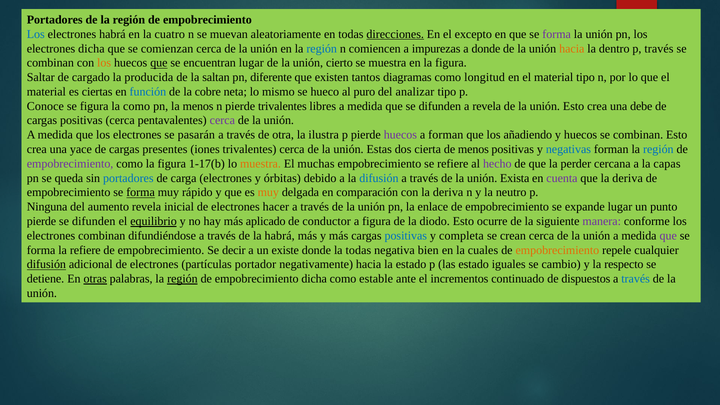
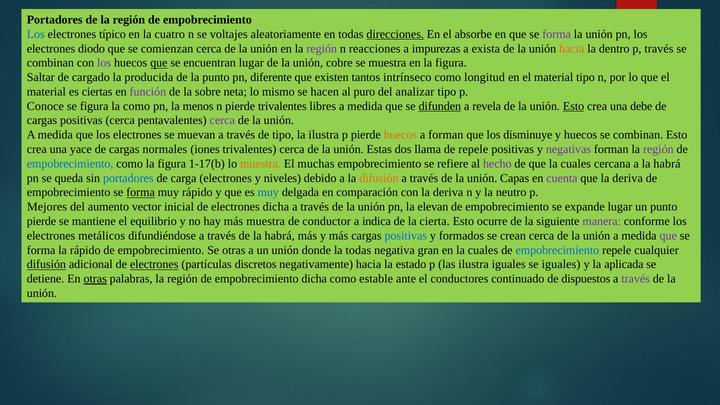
electrones habrá: habrá -> típico
muevan: muevan -> voltajes
excepto: excepto -> absorbe
electrones dicha: dicha -> diodo
región at (322, 49) colour: blue -> purple
comiencen: comiencen -> reacciones
a donde: donde -> exista
los at (104, 63) colour: orange -> purple
cierto: cierto -> cobre
la saltan: saltan -> punto
diagramas: diagramas -> intrínseco
función colour: blue -> purple
cobre: cobre -> sobre
hueco: hueco -> hacen
difunden at (440, 106) underline: none -> present
Esto at (574, 106) underline: none -> present
pasarán: pasarán -> muevan
de otra: otra -> tipo
huecos at (400, 135) colour: purple -> orange
añadiendo: añadiendo -> disminuye
presentes: presentes -> normales
cierta: cierta -> llama
de menos: menos -> repele
negativas colour: blue -> purple
región at (658, 149) colour: blue -> purple
empobrecimiento at (70, 164) colour: purple -> blue
que la perder: perder -> cuales
a la capas: capas -> habrá
órbitas: órbitas -> niveles
difusión at (379, 178) colour: blue -> orange
Exista: Exista -> Capas
muy at (268, 193) colour: orange -> blue
Ninguna: Ninguna -> Mejores
aumento revela: revela -> vector
electrones hacer: hacer -> dicha
enlace: enlace -> elevan
difunden at (94, 221): difunden -> mantiene
equilibrio underline: present -> none
más aplicado: aplicado -> muestra
a figura: figura -> indica
diodo: diodo -> cierta
electrones combinan: combinan -> metálicos
completa: completa -> formados
la refiere: refiere -> rápido
Se decir: decir -> otras
un existe: existe -> unión
bien: bien -> gran
empobrecimiento at (557, 250) colour: orange -> blue
electrones at (154, 264) underline: none -> present
portador: portador -> discretos
las estado: estado -> ilustra
se cambio: cambio -> iguales
respecto: respecto -> aplicada
región at (182, 279) underline: present -> none
incrementos: incrementos -> conductores
través at (636, 279) colour: blue -> purple
